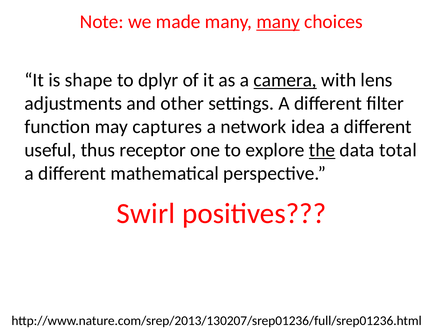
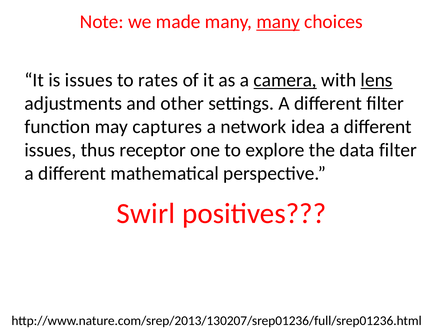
is shape: shape -> issues
dplyr: dplyr -> rates
lens underline: none -> present
useful at (50, 150): useful -> issues
the underline: present -> none
data total: total -> filter
